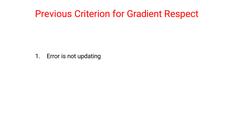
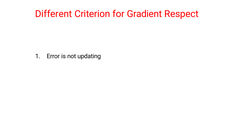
Previous: Previous -> Different
